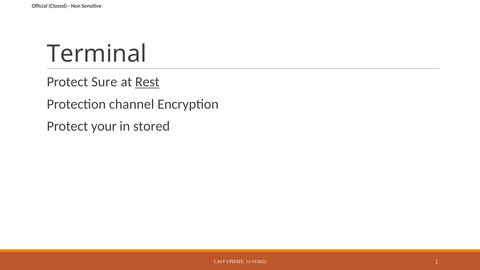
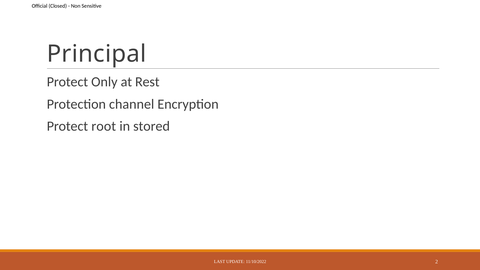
Terminal: Terminal -> Principal
Sure: Sure -> Only
Rest underline: present -> none
your: your -> root
